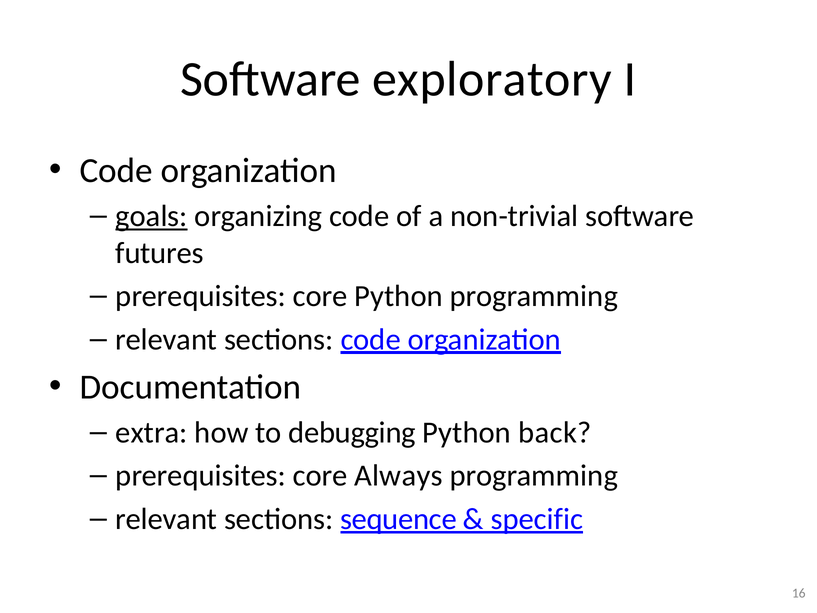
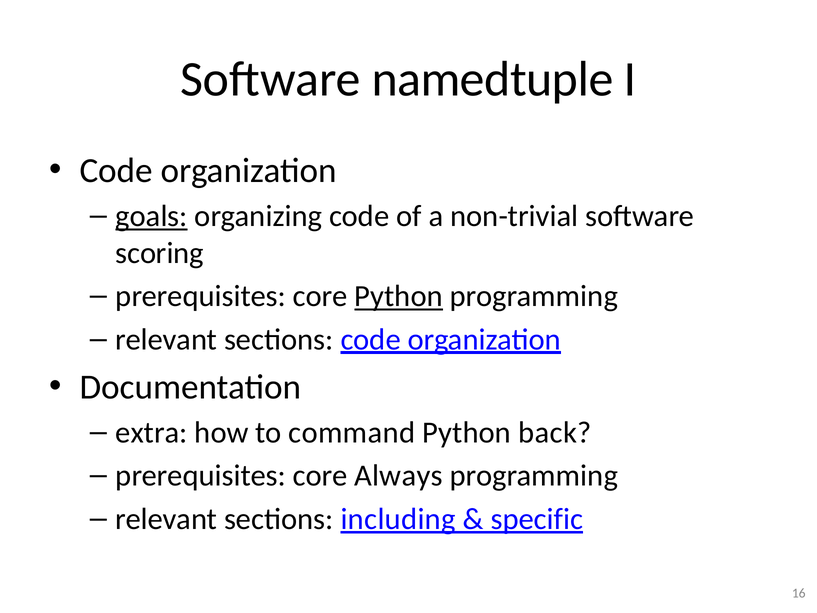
exploratory: exploratory -> namedtuple
futures: futures -> scoring
Python at (399, 296) underline: none -> present
debugging: debugging -> command
sequence: sequence -> including
